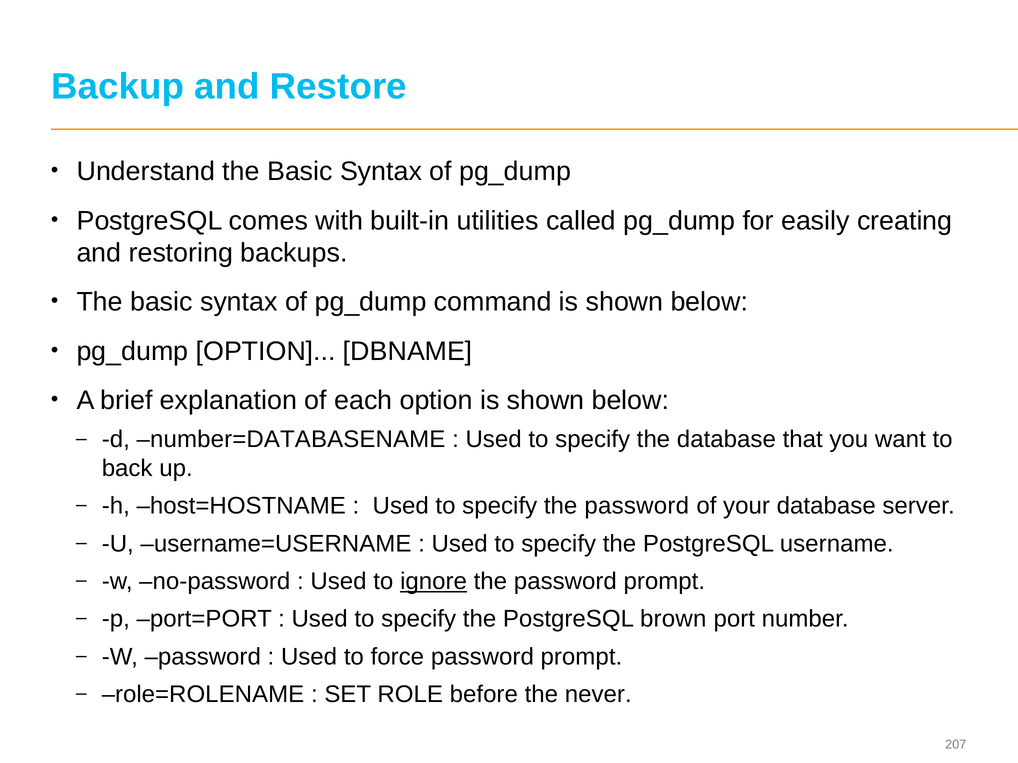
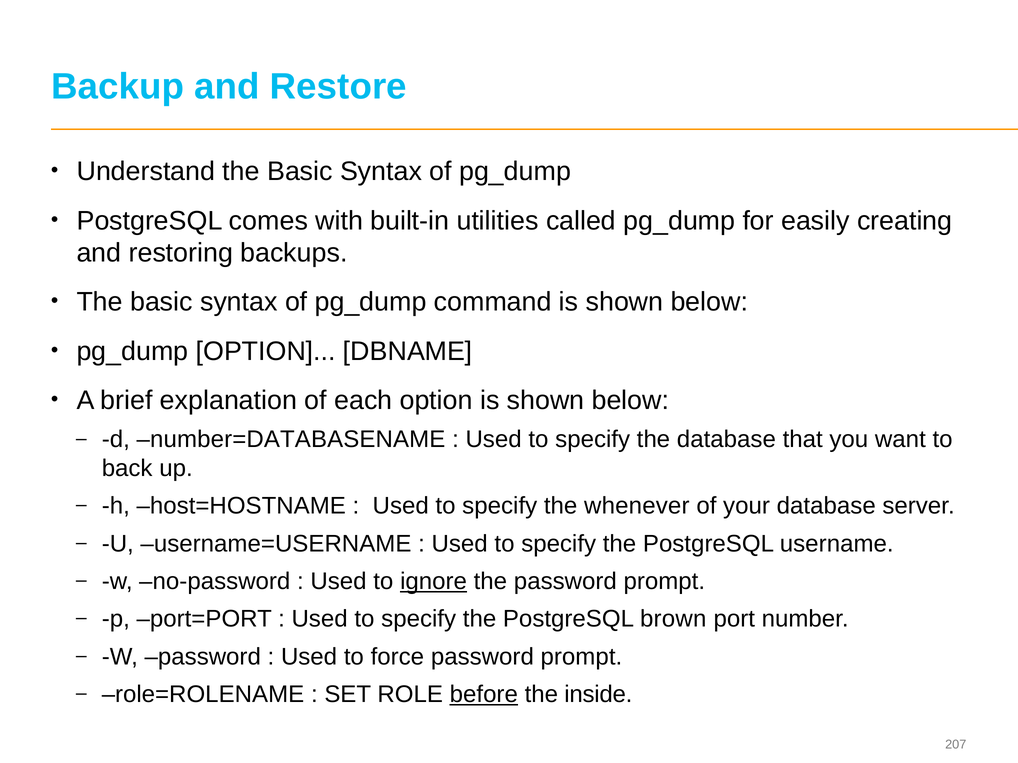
specify the password: password -> whenever
before underline: none -> present
never: never -> inside
